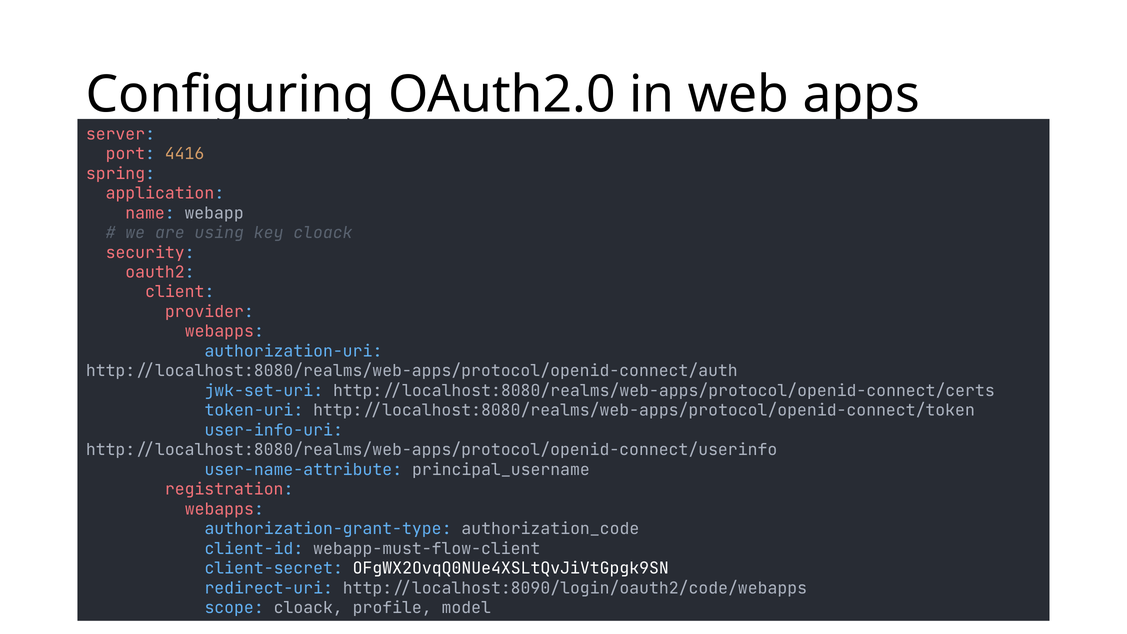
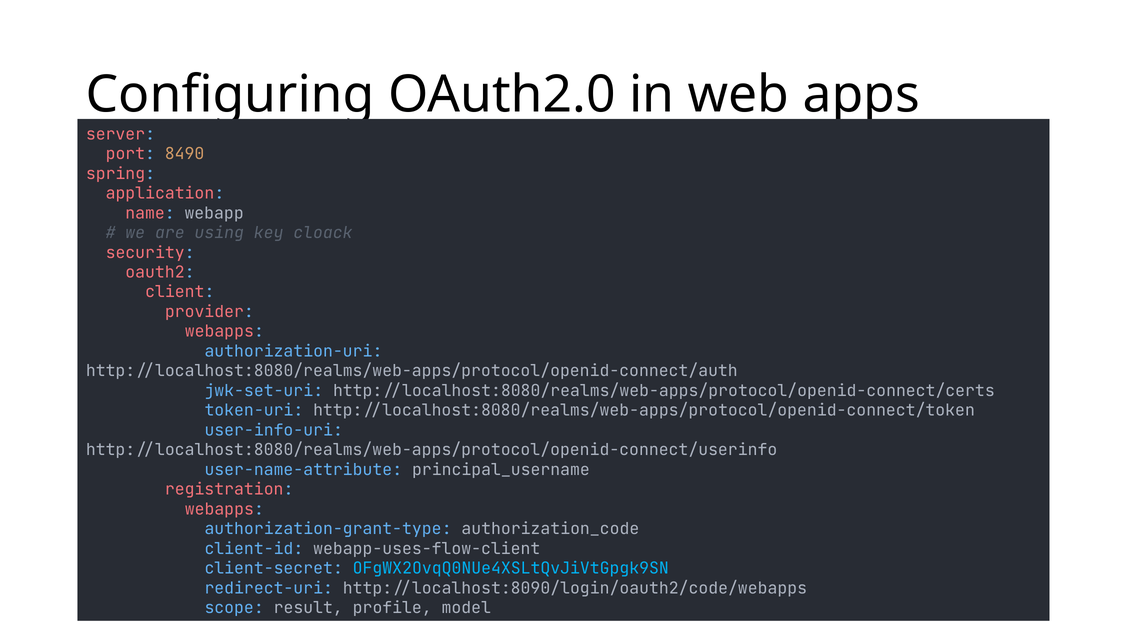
4416: 4416 -> 8490
webapp-must-flow-client: webapp-must-flow-client -> webapp-uses-flow-client
OFgWX2OvqQ0NUe4XSLtQvJiVtGpgk9SN colour: white -> light blue
scope cloack: cloack -> result
